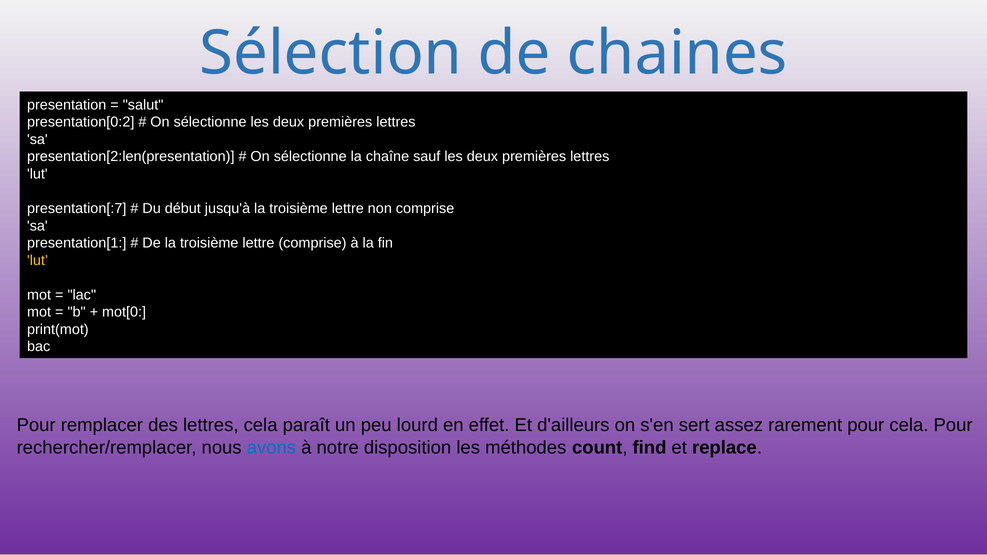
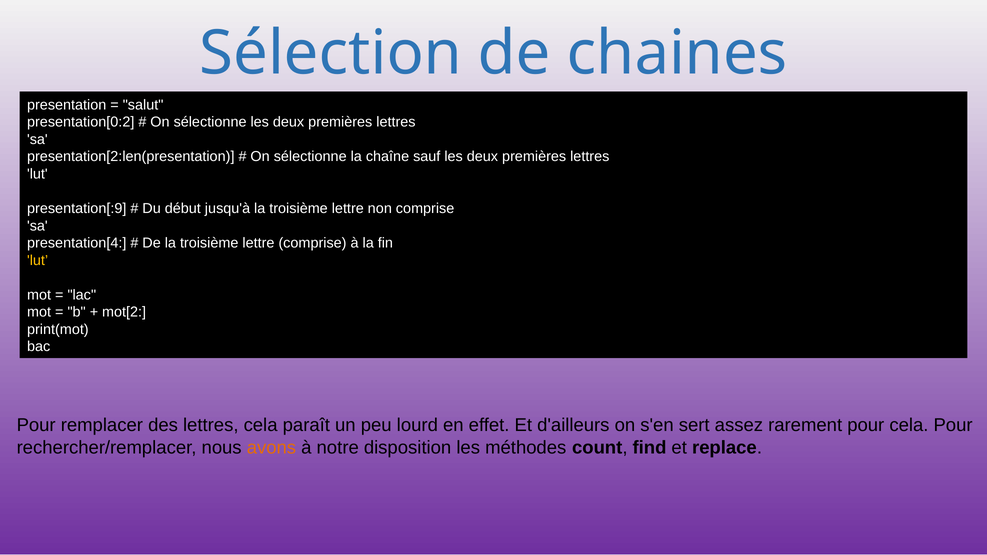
presentation[:7: presentation[:7 -> presentation[:9
presentation[1: presentation[1 -> presentation[4
mot[0: mot[0 -> mot[2
avons colour: blue -> orange
